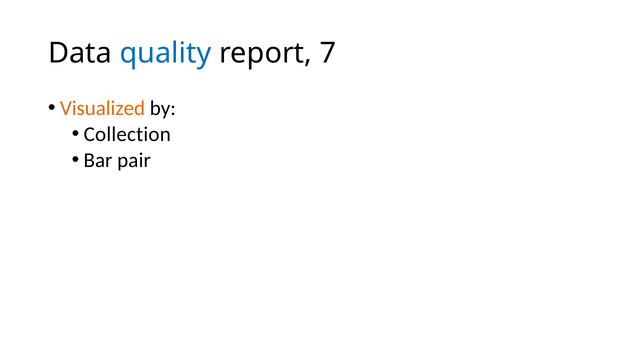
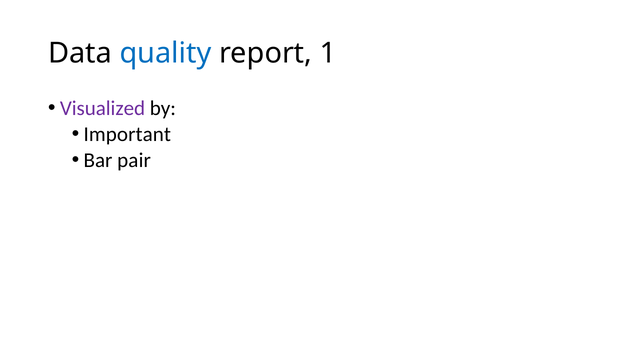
7: 7 -> 1
Visualized colour: orange -> purple
Collection: Collection -> Important
